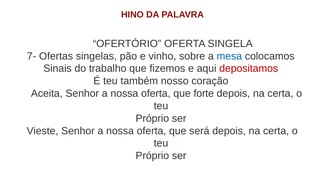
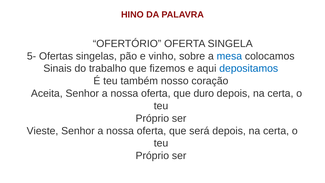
7-: 7- -> 5-
depositamos colour: red -> blue
forte: forte -> duro
